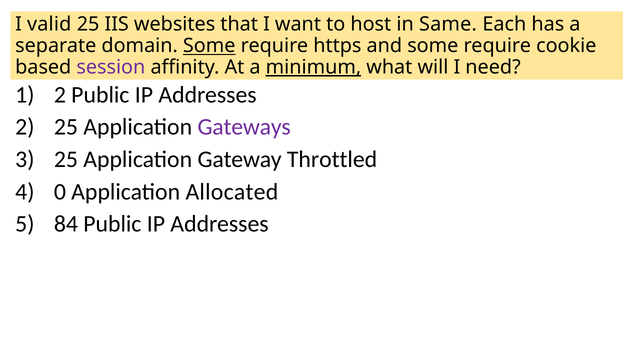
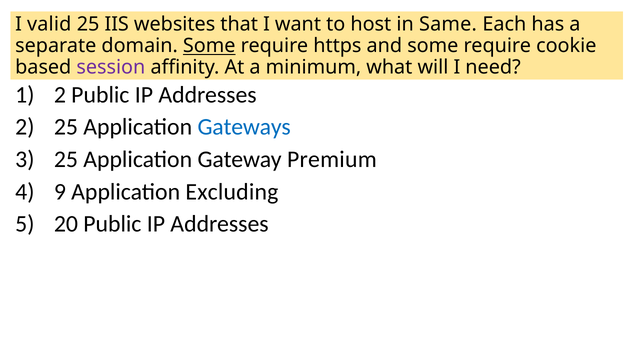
minimum underline: present -> none
Gateways colour: purple -> blue
Throttled: Throttled -> Premium
0: 0 -> 9
Allocated: Allocated -> Excluding
84: 84 -> 20
